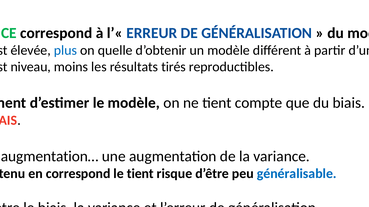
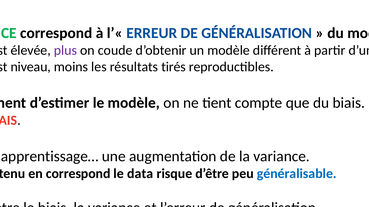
plus at (65, 50) colour: blue -> purple
quelle: quelle -> coude
augmentation…: augmentation… -> apprentissage…
le tient: tient -> data
